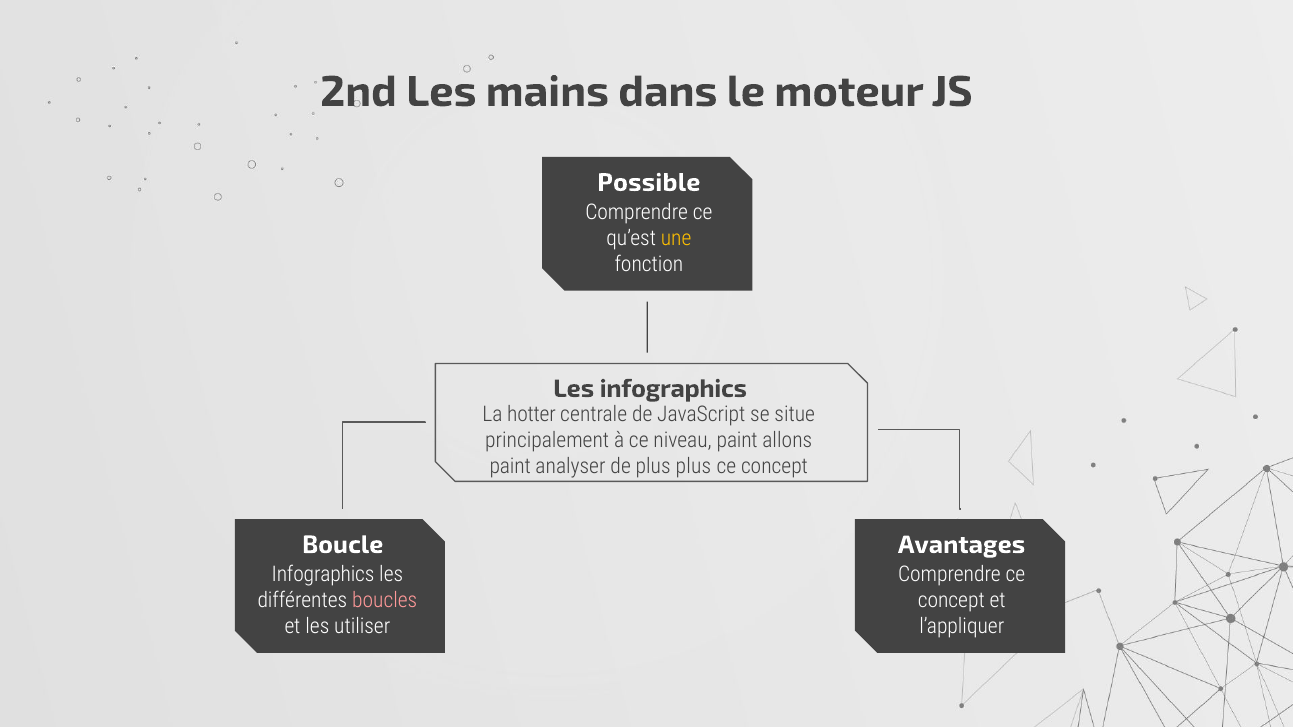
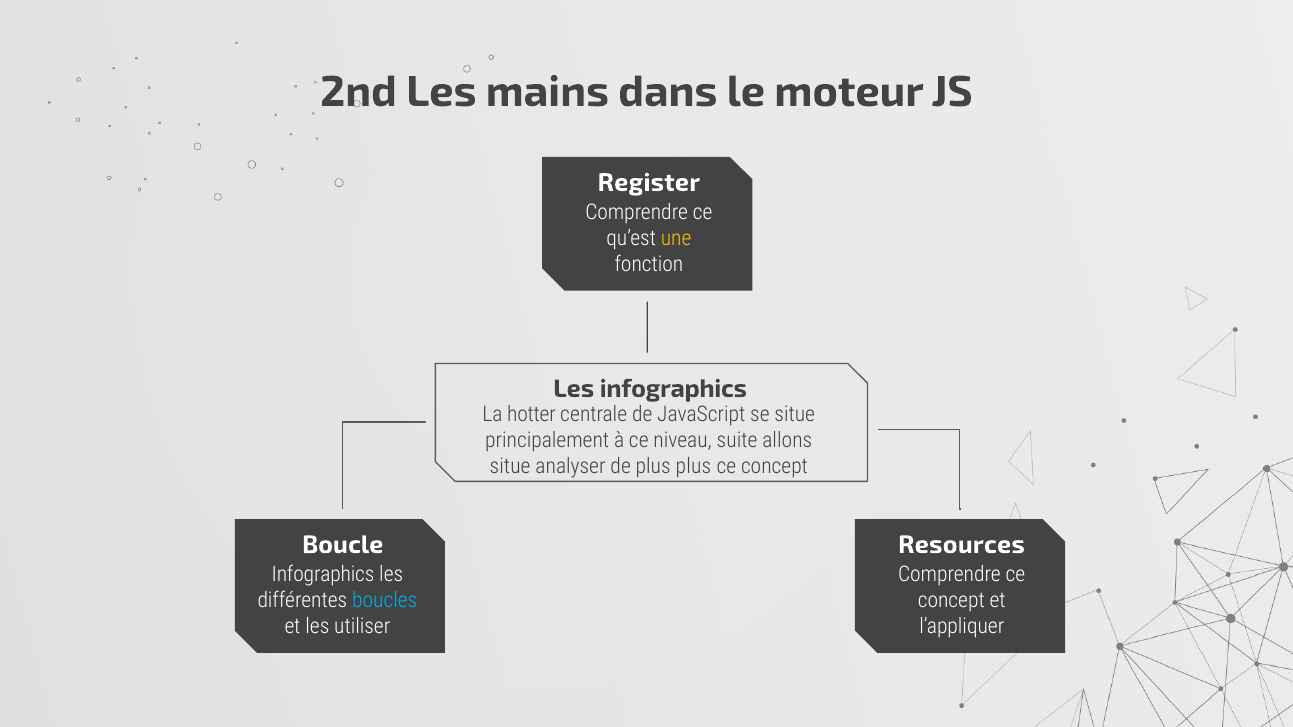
Possible: Possible -> Register
niveau paint: paint -> suite
paint at (510, 466): paint -> situe
Avantages: Avantages -> Resources
boucles colour: pink -> light blue
